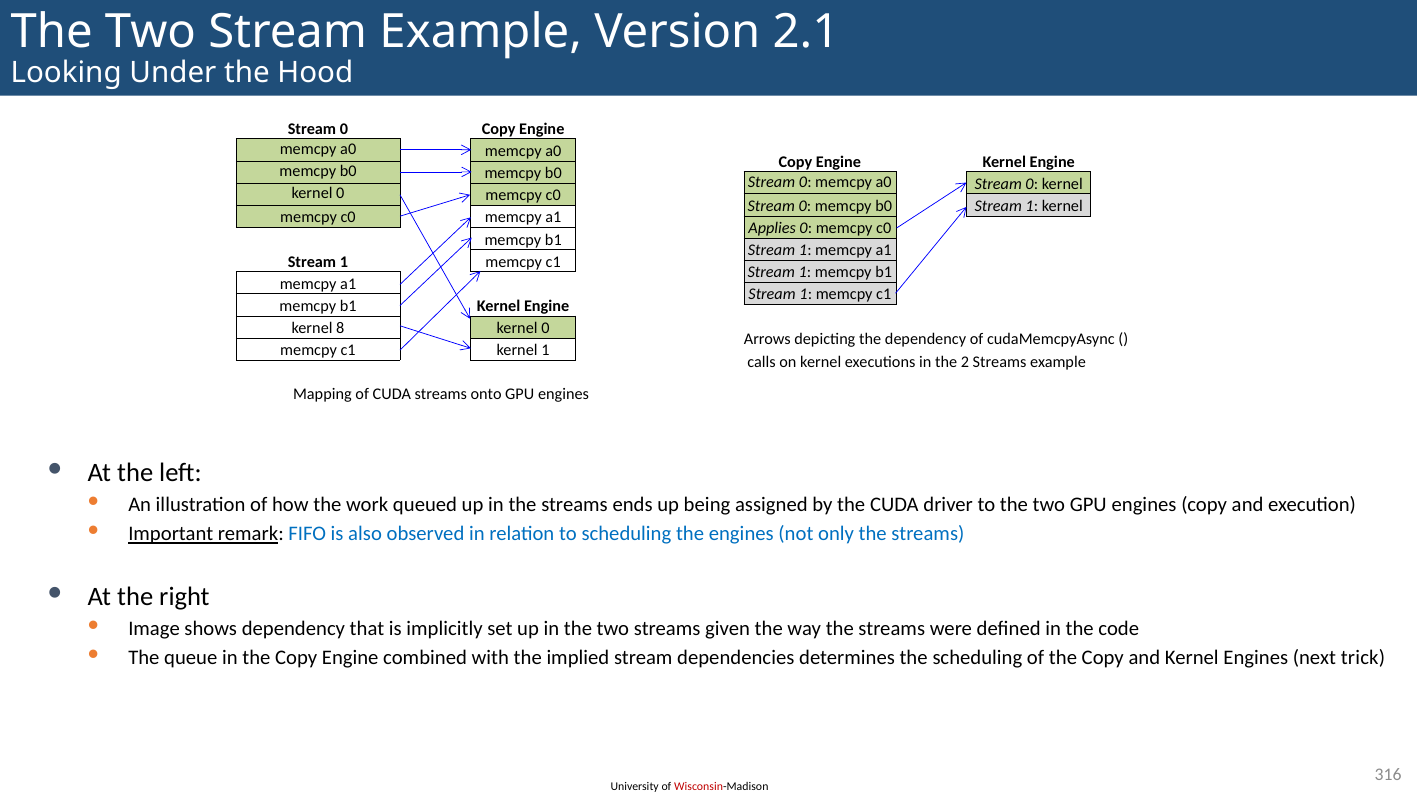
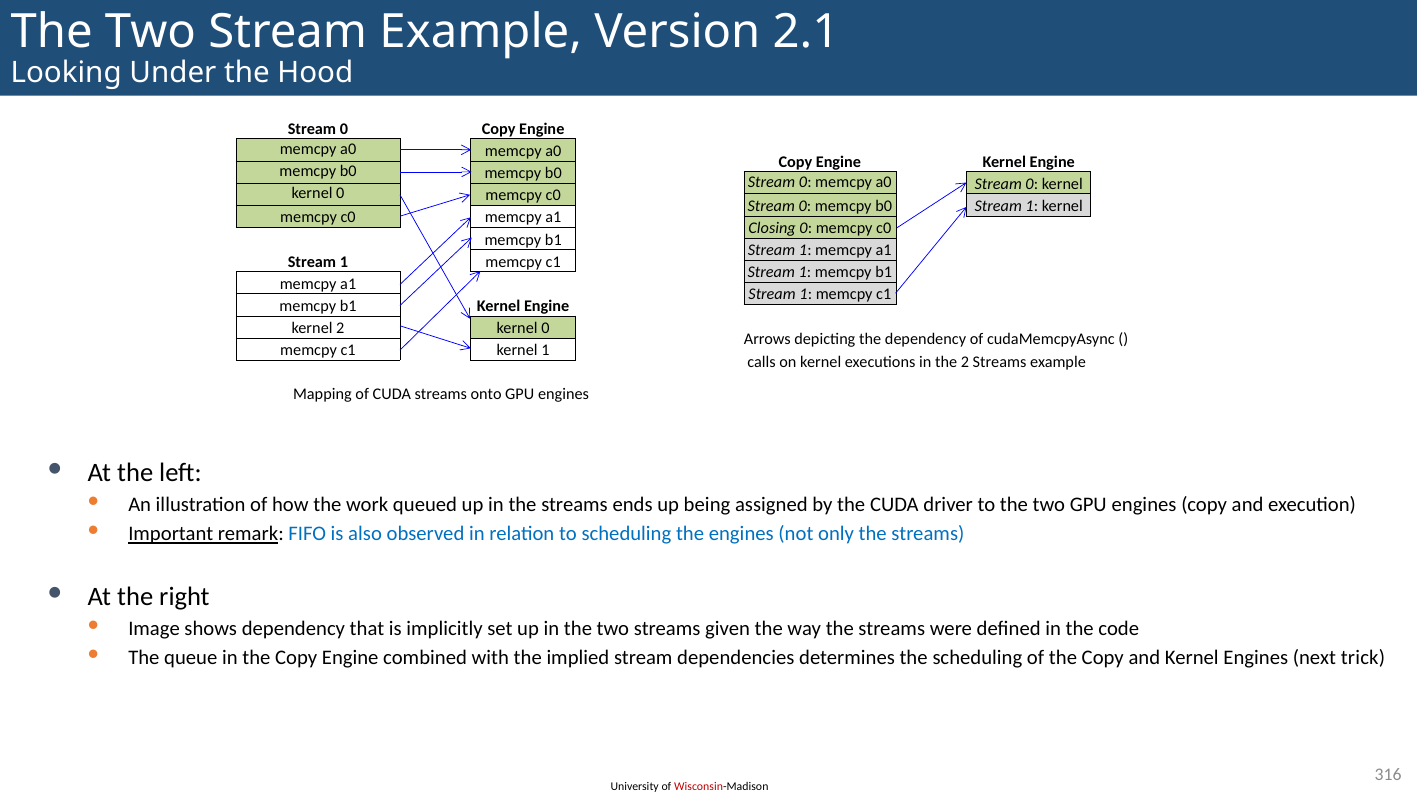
Applies: Applies -> Closing
kernel 8: 8 -> 2
